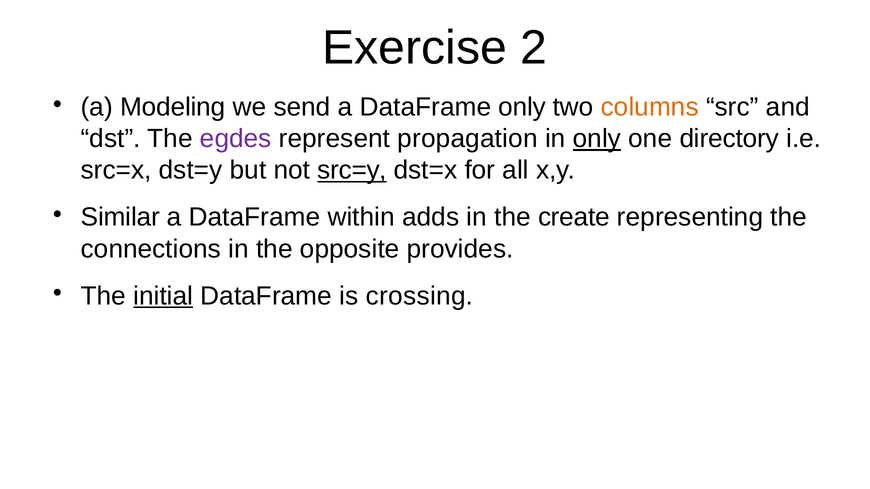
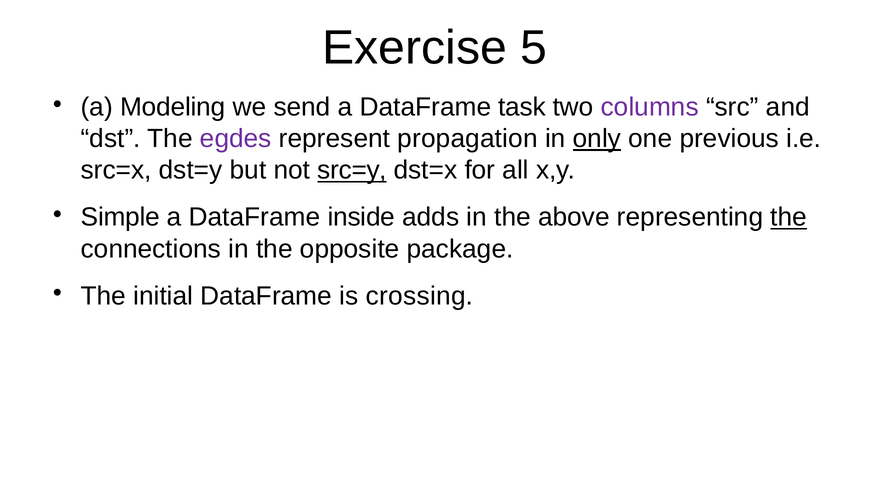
2: 2 -> 5
DataFrame only: only -> task
columns colour: orange -> purple
directory: directory -> previous
Similar: Similar -> Simple
within: within -> inside
create: create -> above
the at (789, 218) underline: none -> present
provides: provides -> package
initial underline: present -> none
